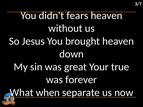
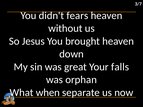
true: true -> falls
forever: forever -> orphan
